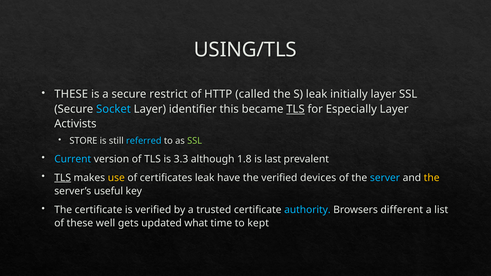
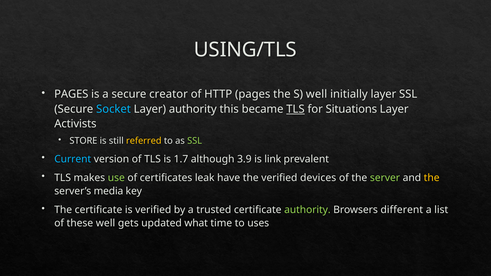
THESE at (71, 94): THESE -> PAGES
restrict: restrict -> creator
HTTP called: called -> pages
S leak: leak -> well
Layer identifier: identifier -> authority
Especially: Especially -> Situations
referred colour: light blue -> yellow
3.3: 3.3 -> 1.7
1.8: 1.8 -> 3.9
last: last -> link
TLS at (63, 178) underline: present -> none
use colour: yellow -> light green
server colour: light blue -> light green
useful: useful -> media
authority at (307, 210) colour: light blue -> light green
kept: kept -> uses
